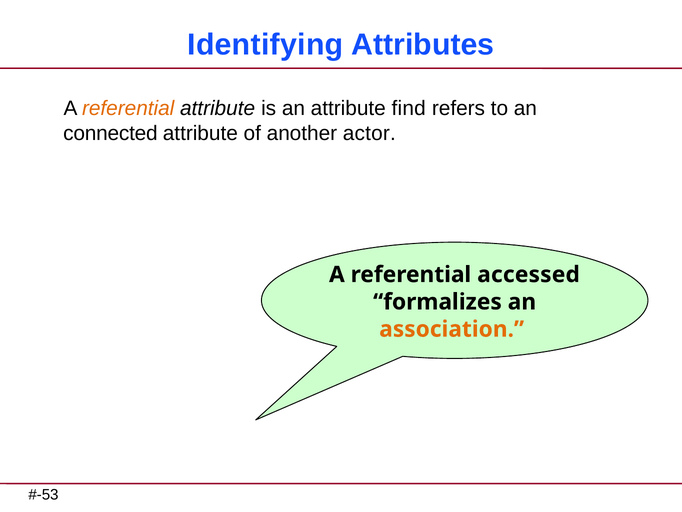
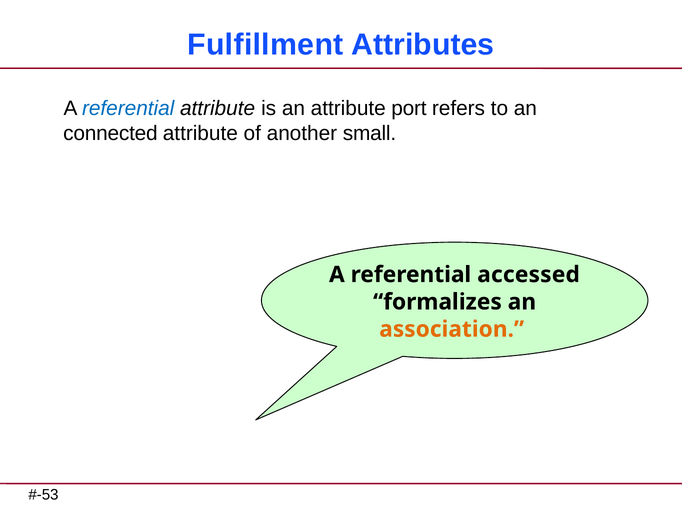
Identifying: Identifying -> Fulfillment
referential at (128, 108) colour: orange -> blue
find: find -> port
actor: actor -> small
